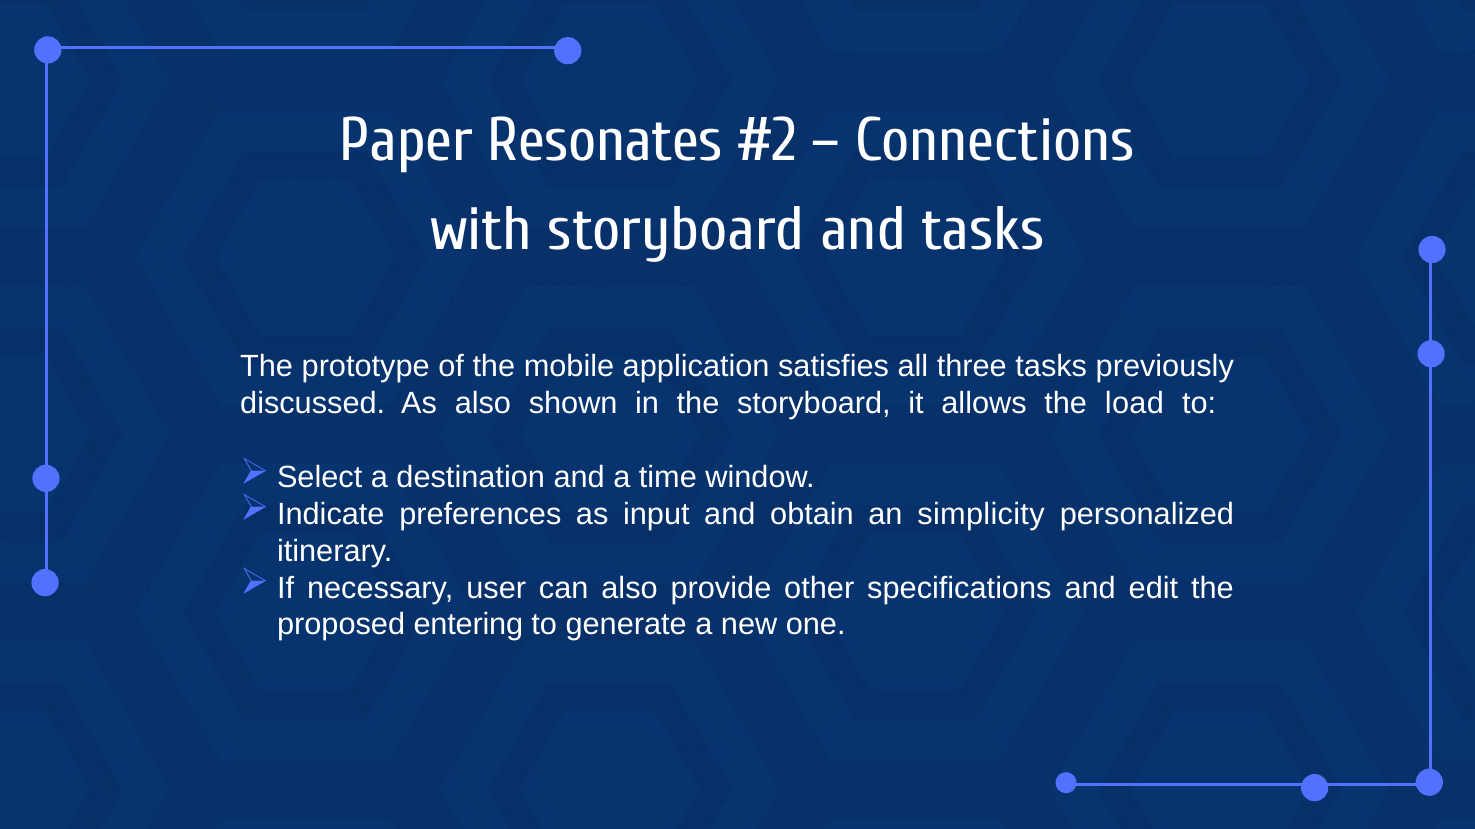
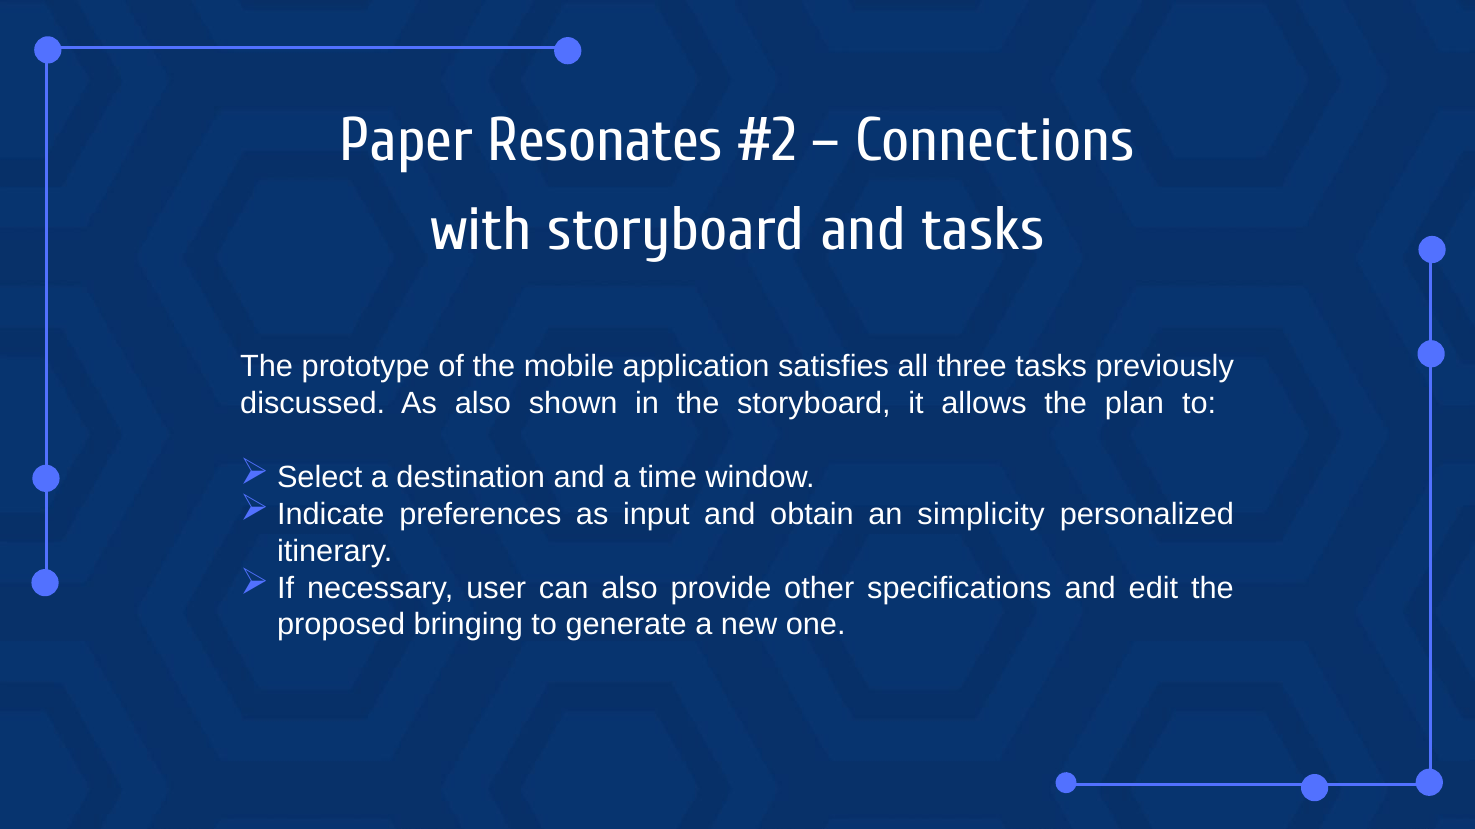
load: load -> plan
entering: entering -> bringing
